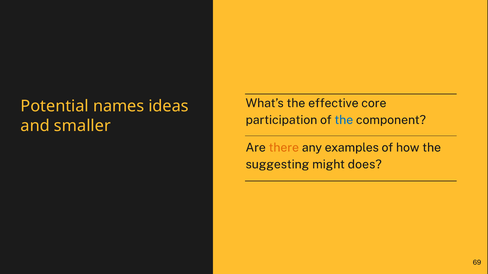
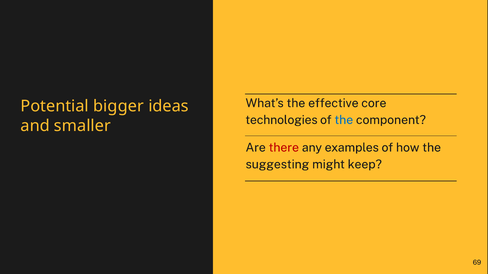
names: names -> bigger
participation: participation -> technologies
there colour: orange -> red
does: does -> keep
